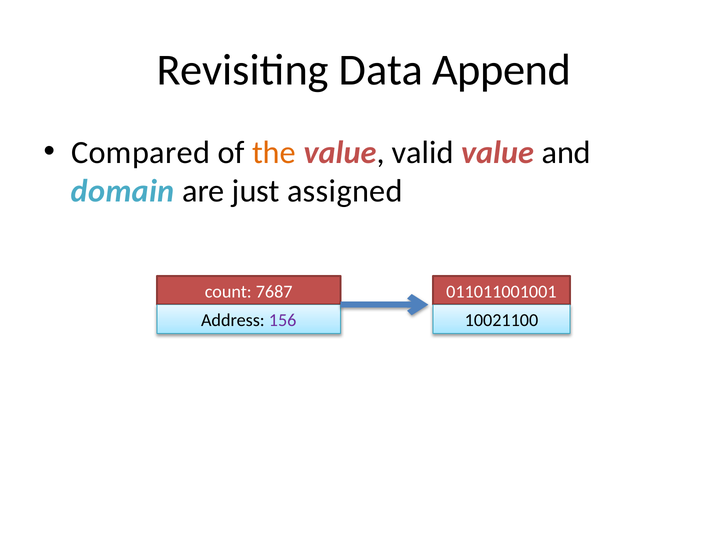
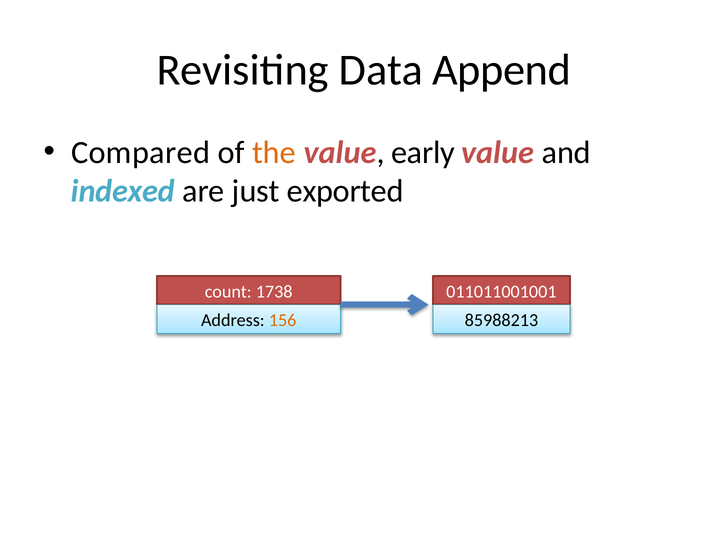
valid: valid -> early
domain: domain -> indexed
assigned: assigned -> exported
7687: 7687 -> 1738
156 colour: purple -> orange
10021100: 10021100 -> 85988213
